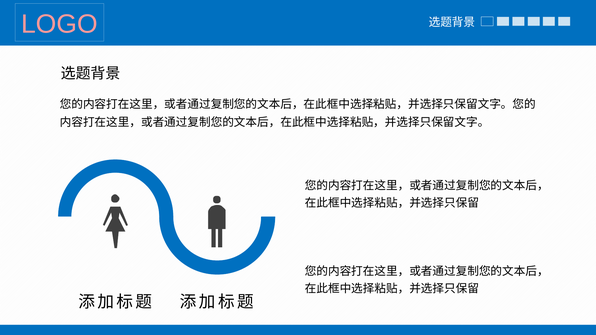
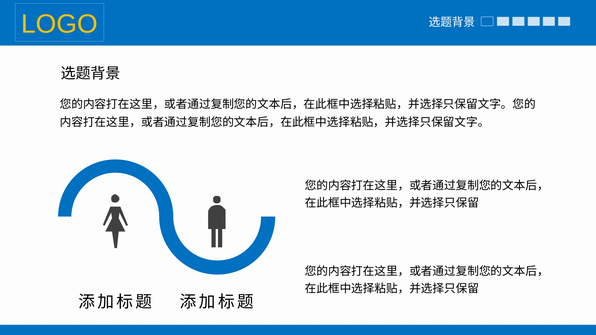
LOGO colour: pink -> yellow
